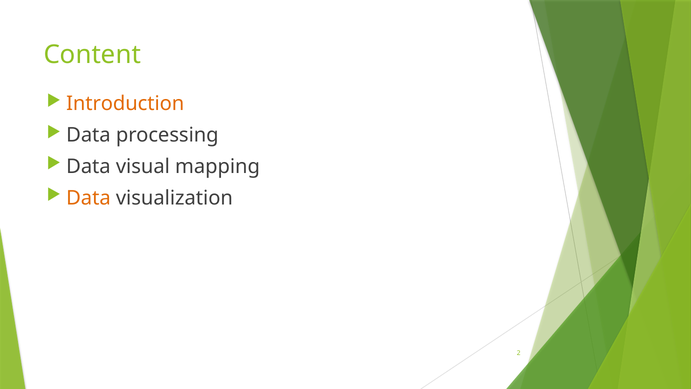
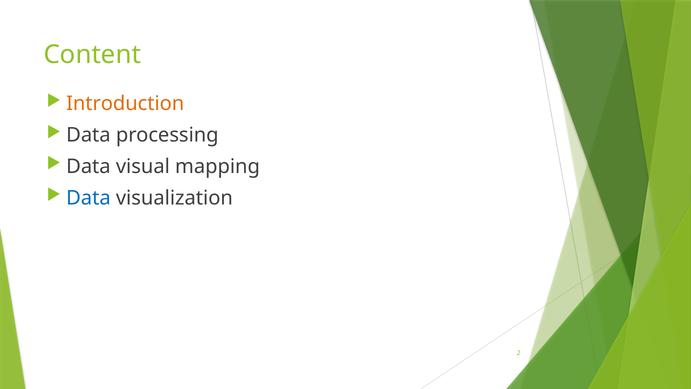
Data at (88, 198) colour: orange -> blue
